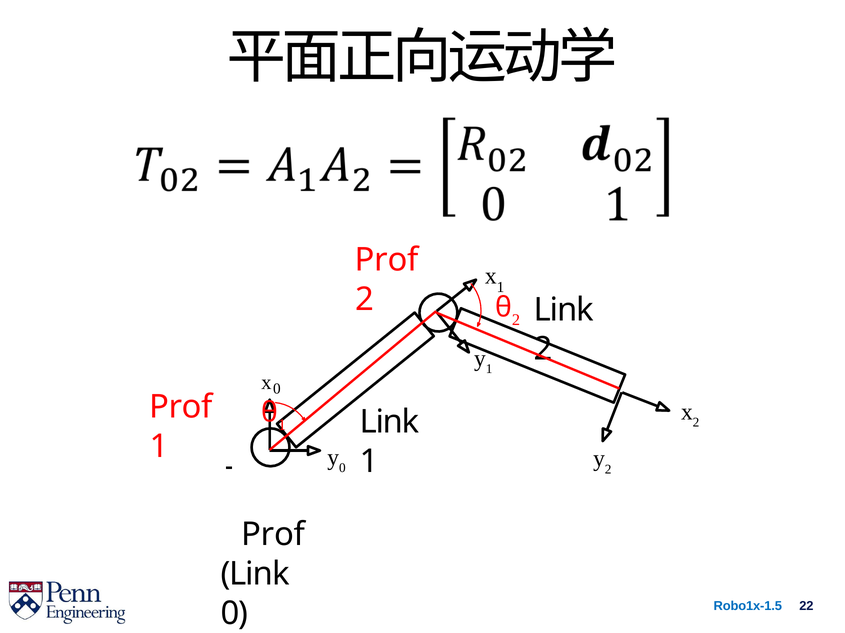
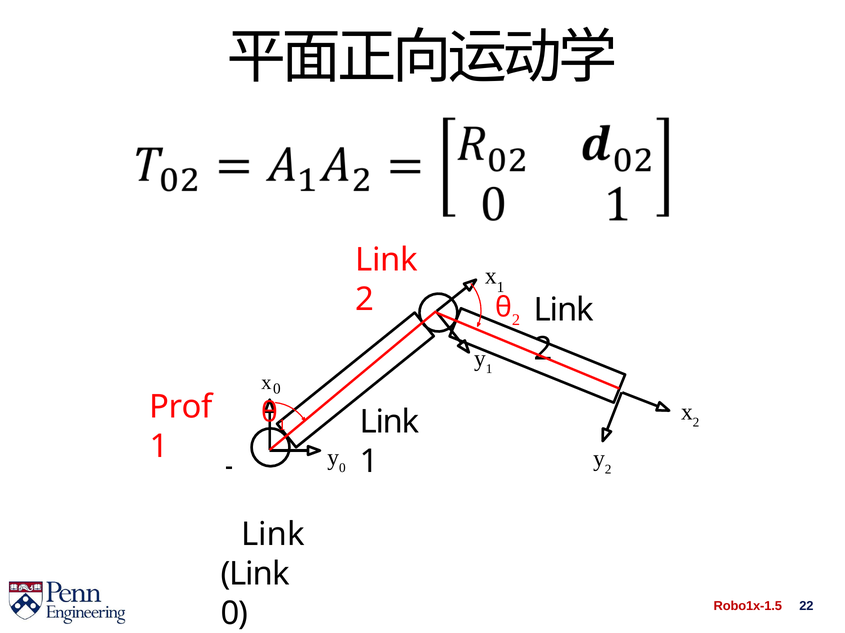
Prof at (387, 260): Prof -> Link
Prof at (273, 535): Prof -> Link
Robo1x-1.5 colour: blue -> red
